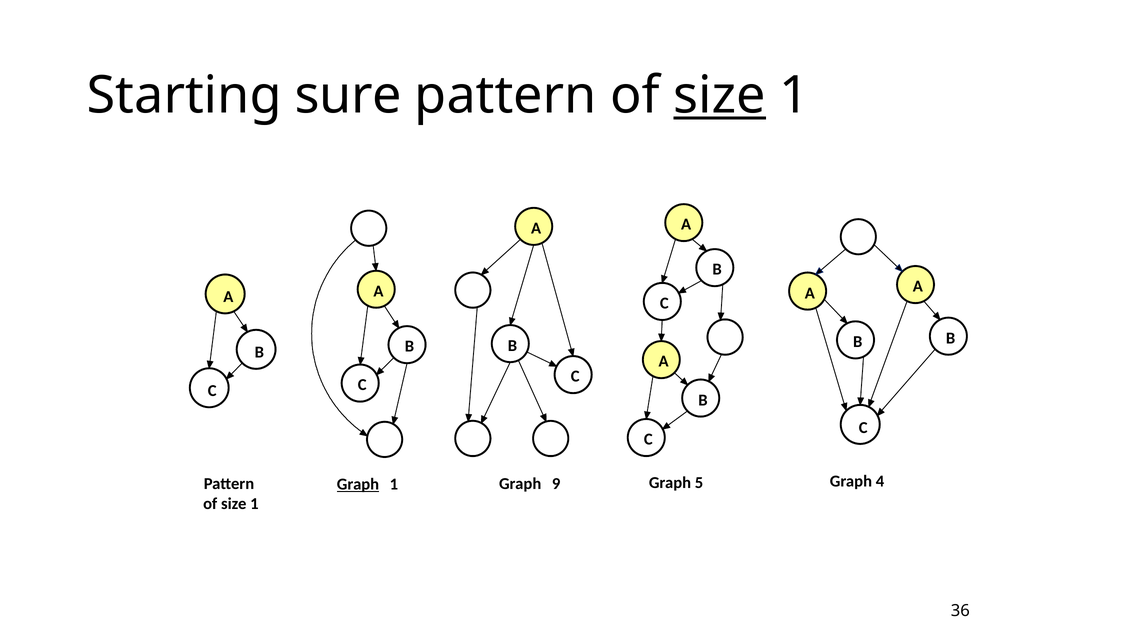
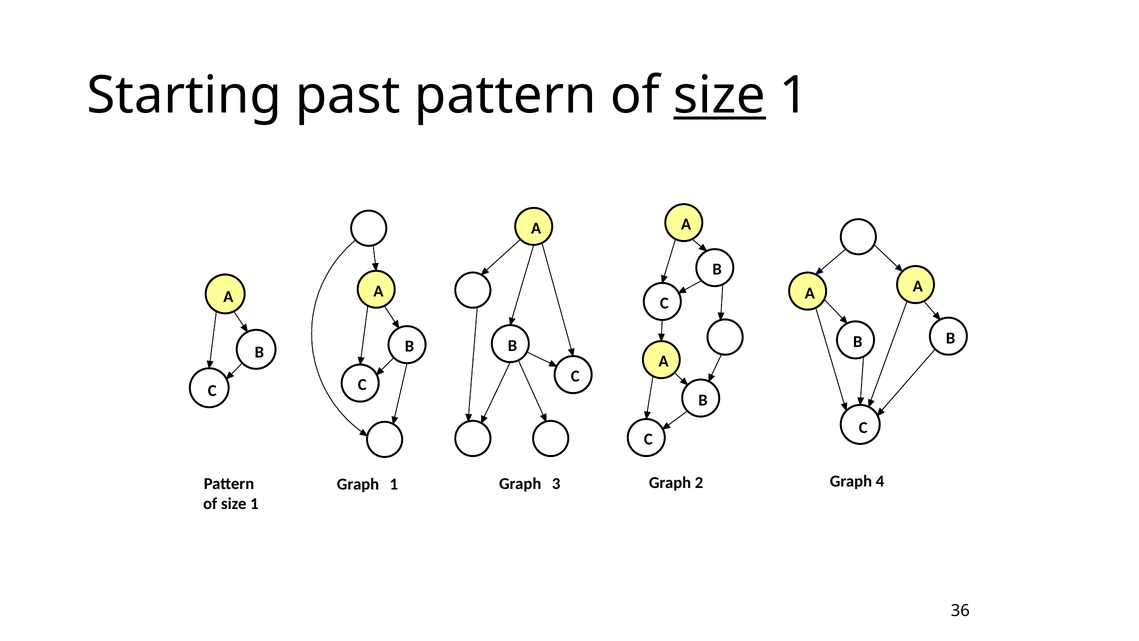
sure: sure -> past
Graph at (358, 484) underline: present -> none
9: 9 -> 3
5: 5 -> 2
